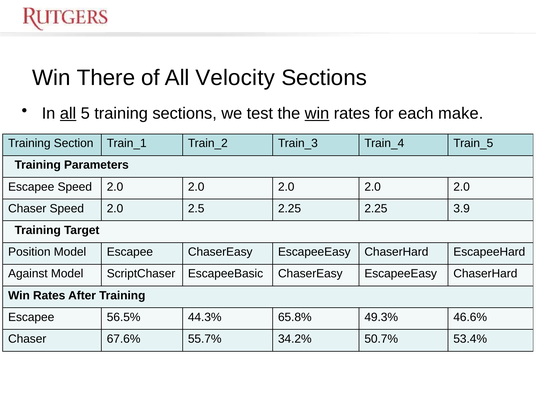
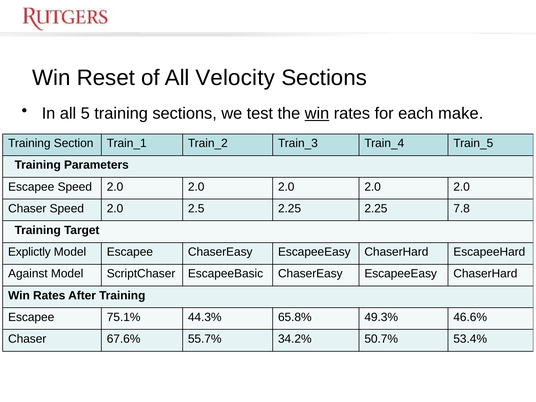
There: There -> Reset
all at (68, 114) underline: present -> none
3.9: 3.9 -> 7.8
Position: Position -> Explictly
56.5%: 56.5% -> 75.1%
